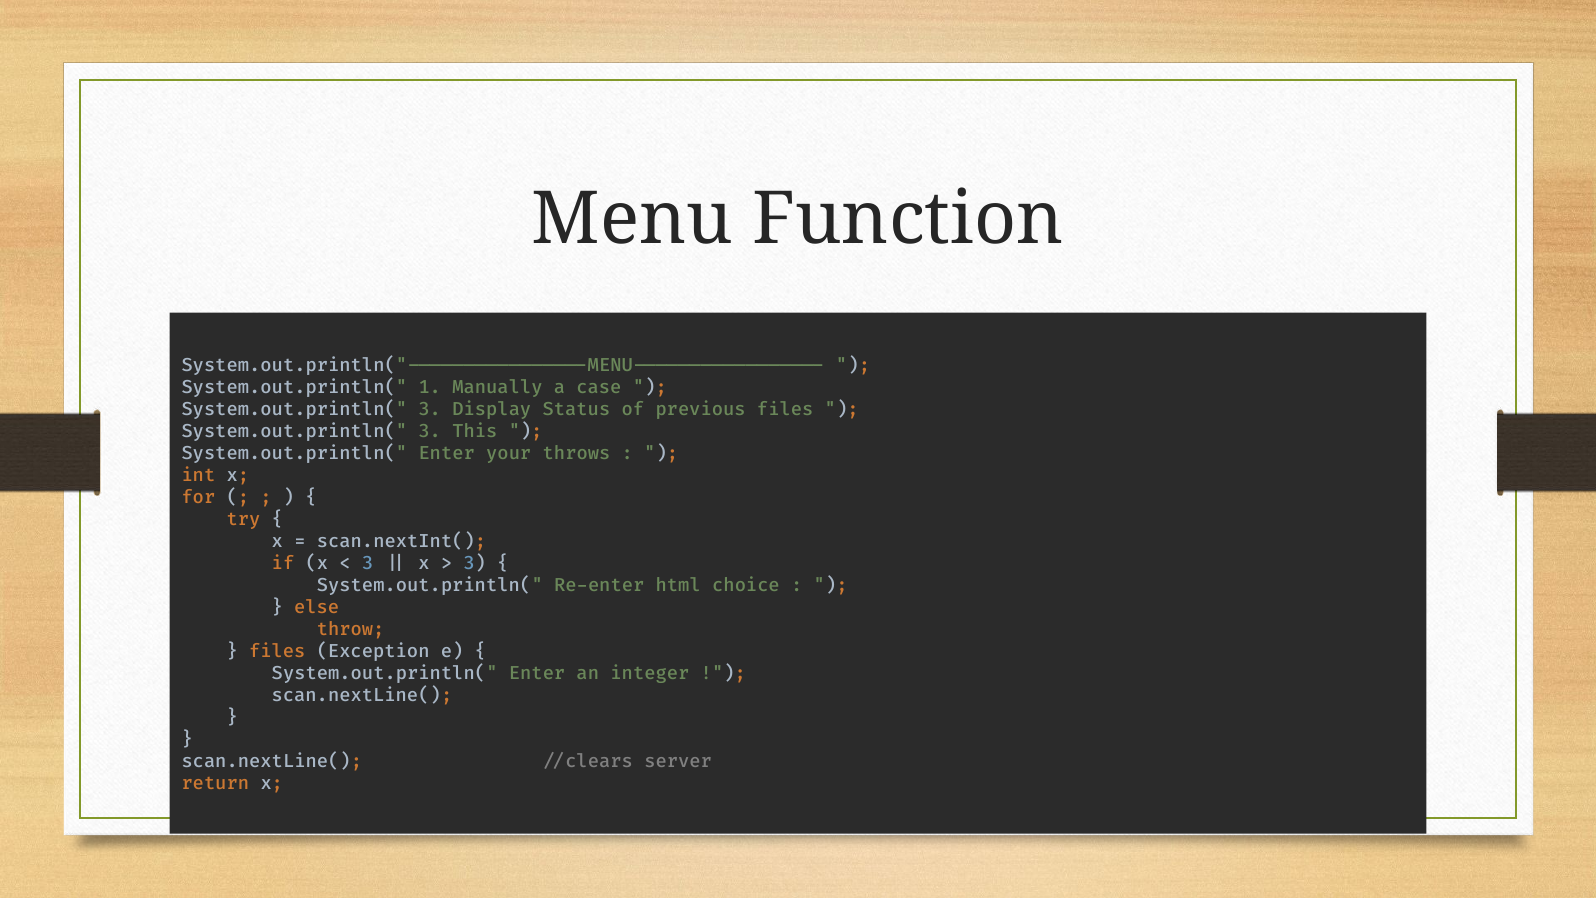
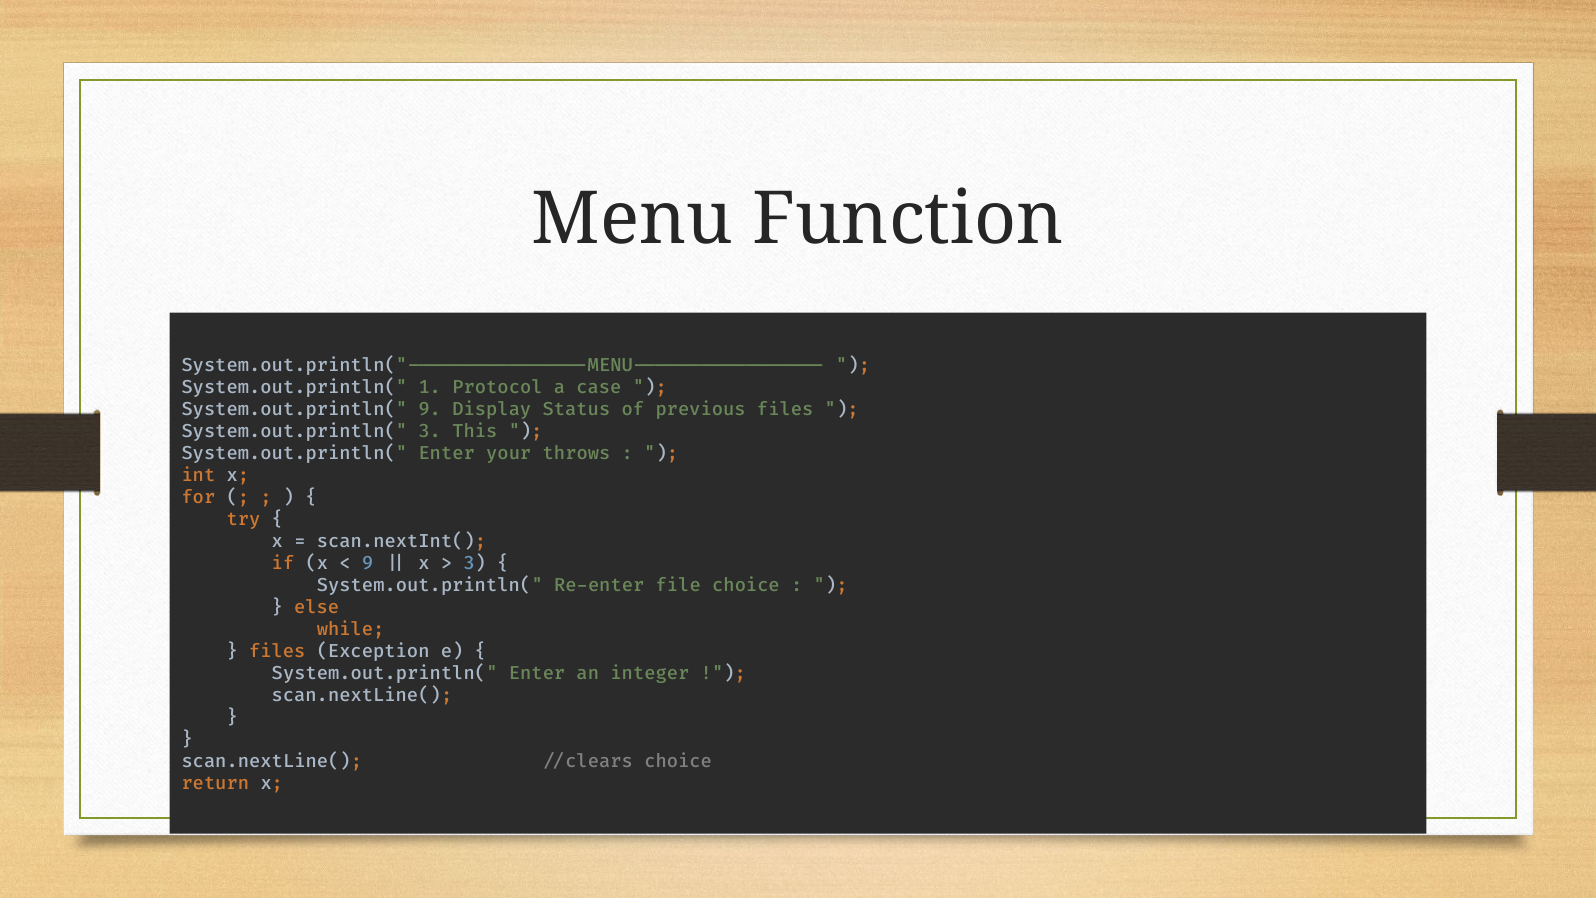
Manually: Manually -> Protocol
3 at (430, 409): 3 -> 9
3 at (368, 563): 3 -> 9
html: html -> file
throw: throw -> while
//clears server: server -> choice
